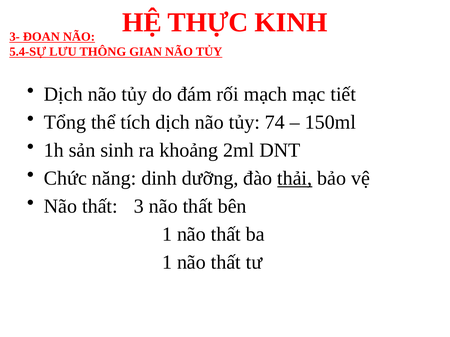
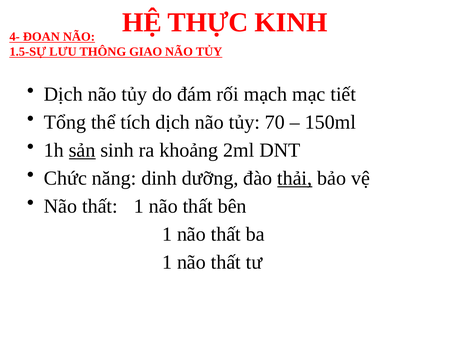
3-: 3- -> 4-
5.4-SỰ: 5.4-SỰ -> 1.5-SỰ
GIAN: GIAN -> GIAO
74: 74 -> 70
sản underline: none -> present
thất 3: 3 -> 1
